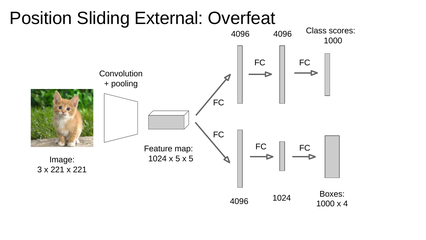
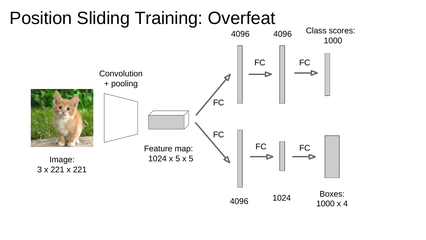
External: External -> Training
